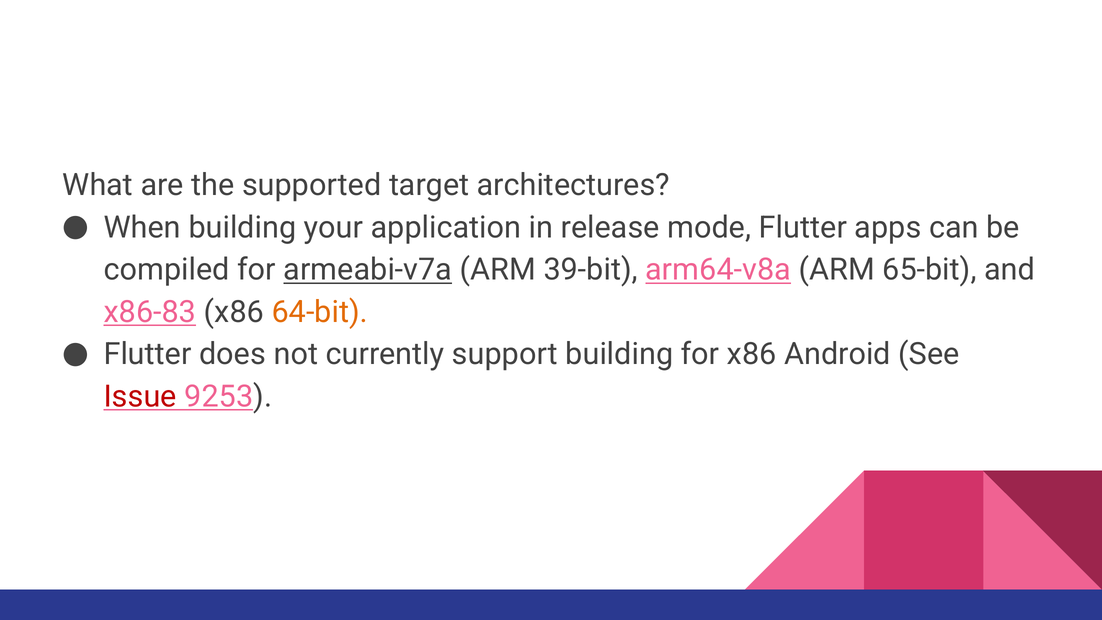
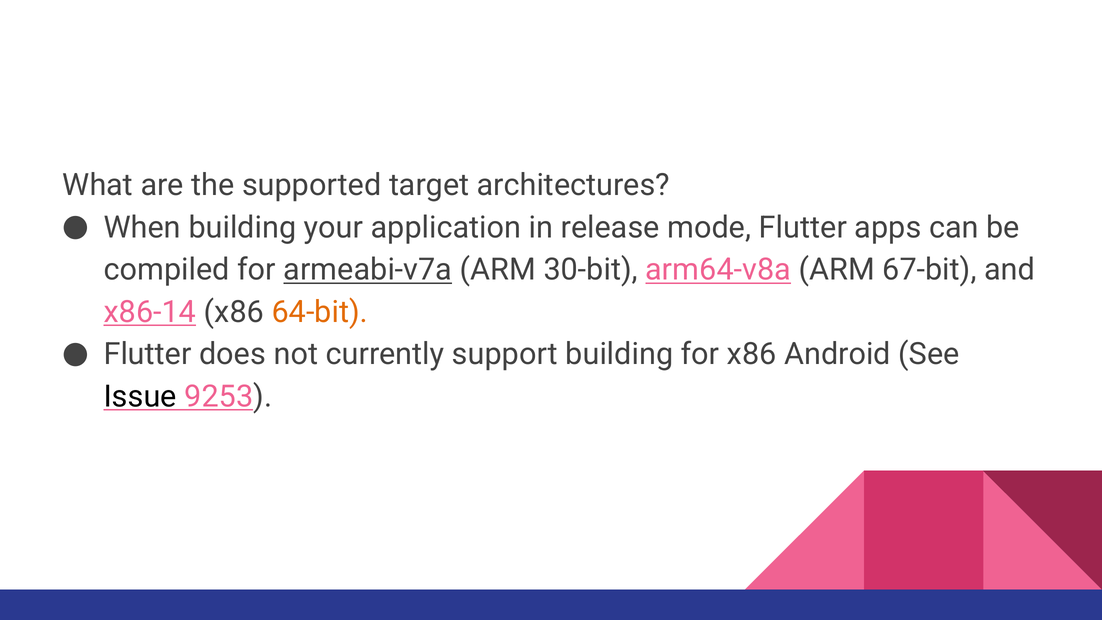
39-bit: 39-bit -> 30-bit
65-bit: 65-bit -> 67-bit
x86-83: x86-83 -> x86-14
Issue colour: red -> black
